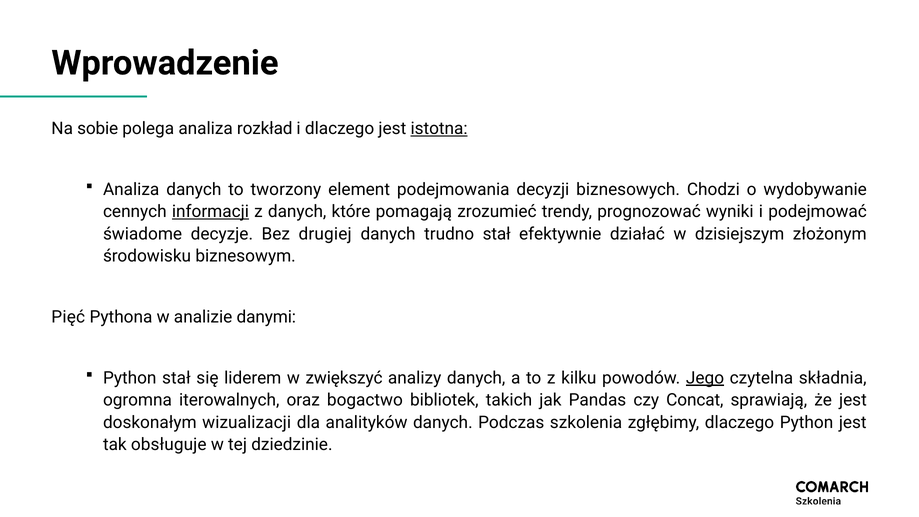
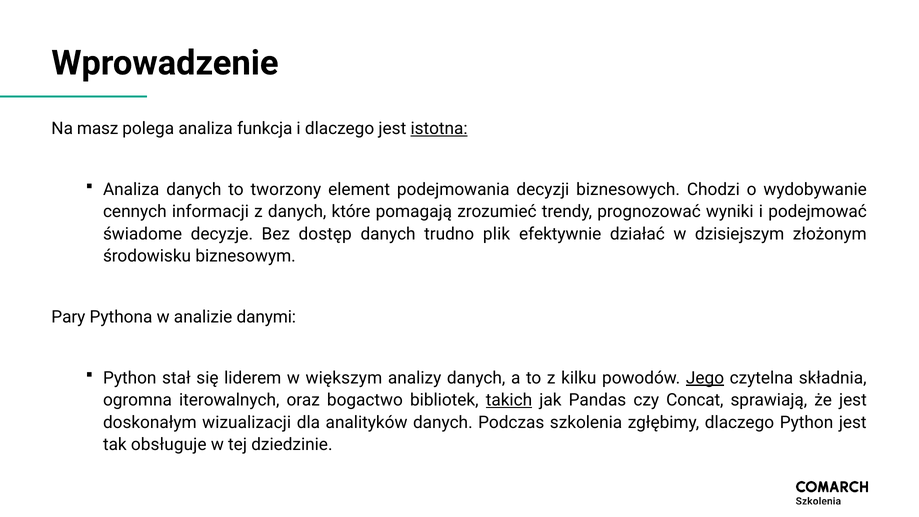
sobie: sobie -> masz
rozkład: rozkład -> funkcja
informacji underline: present -> none
drugiej: drugiej -> dostęp
trudno stał: stał -> plik
Pięć: Pięć -> Pary
zwiększyć: zwiększyć -> większym
takich underline: none -> present
